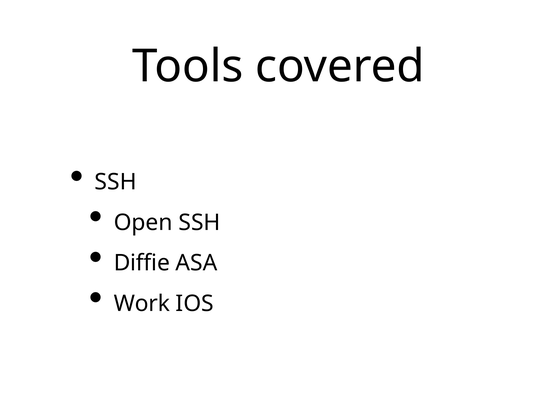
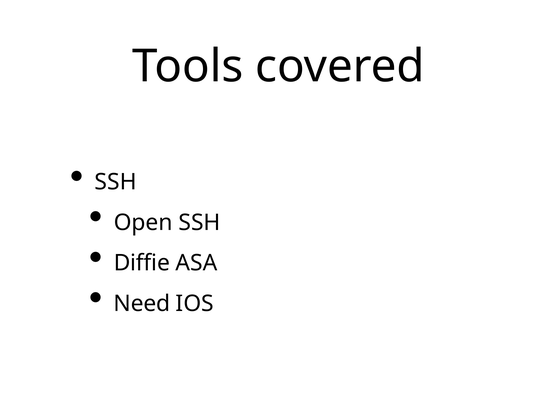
Work: Work -> Need
